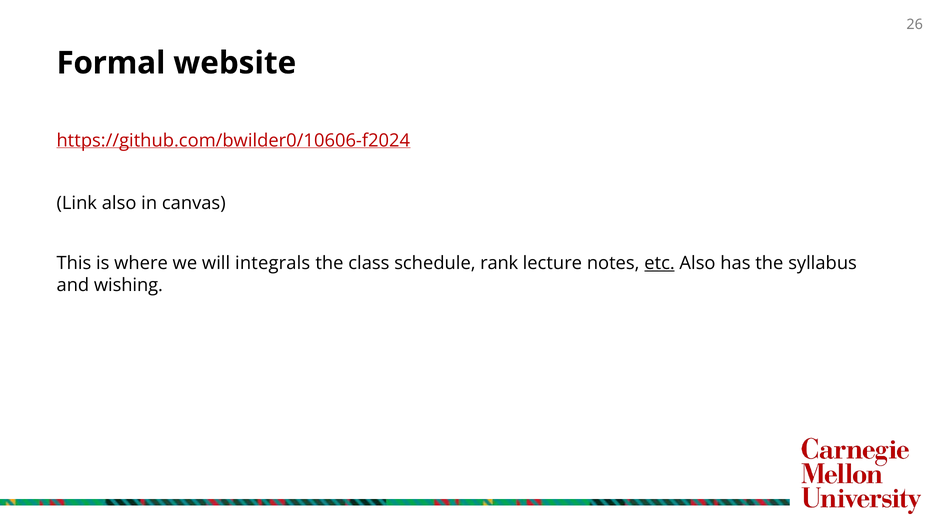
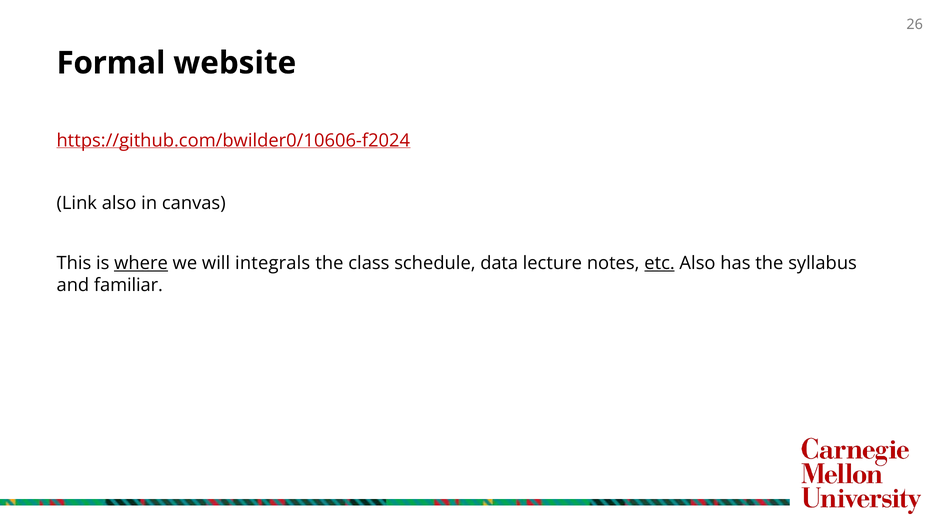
where underline: none -> present
rank: rank -> data
wishing: wishing -> familiar
